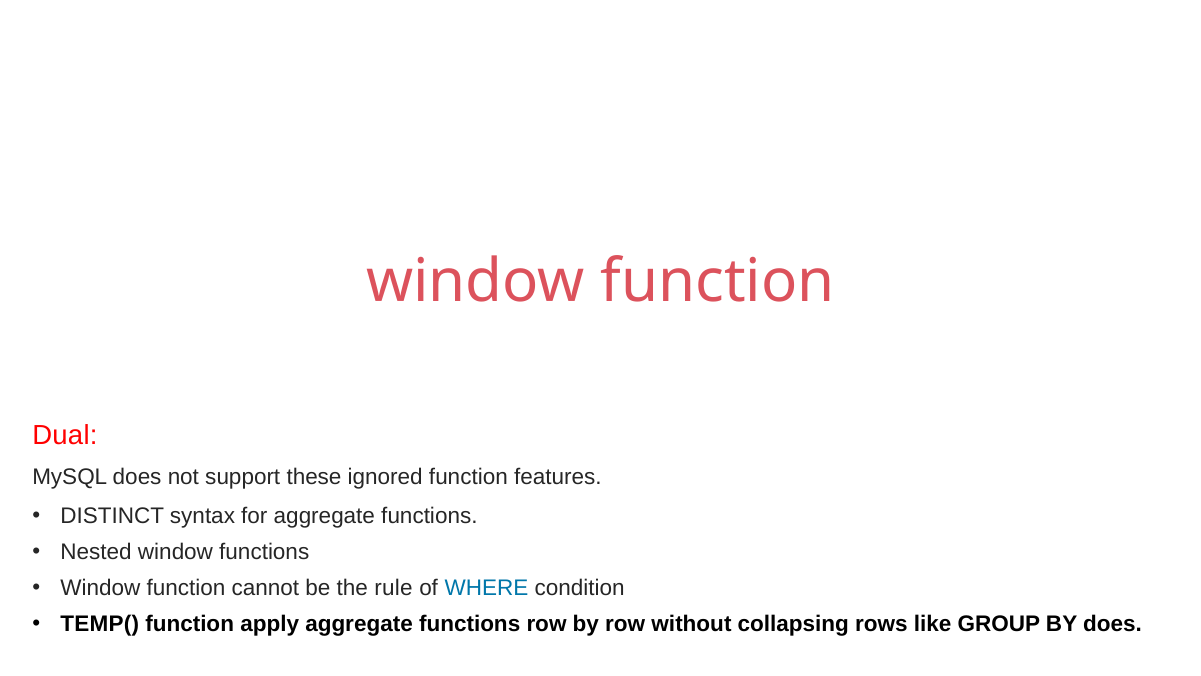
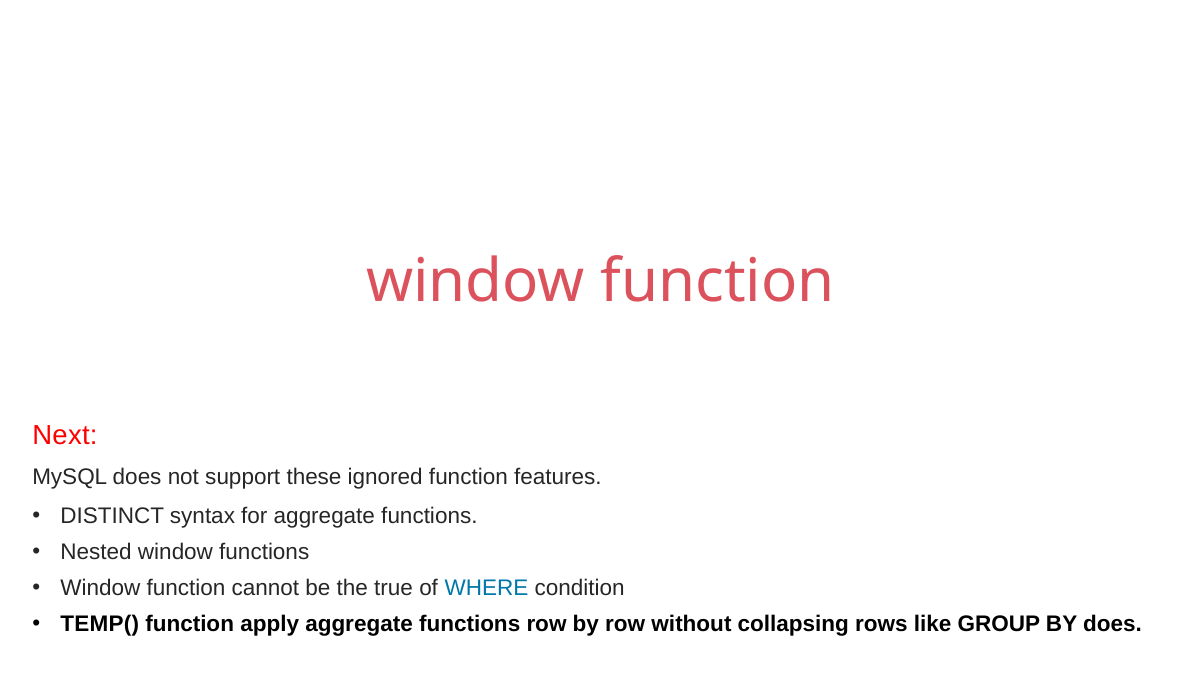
Dual: Dual -> Next
rule: rule -> true
